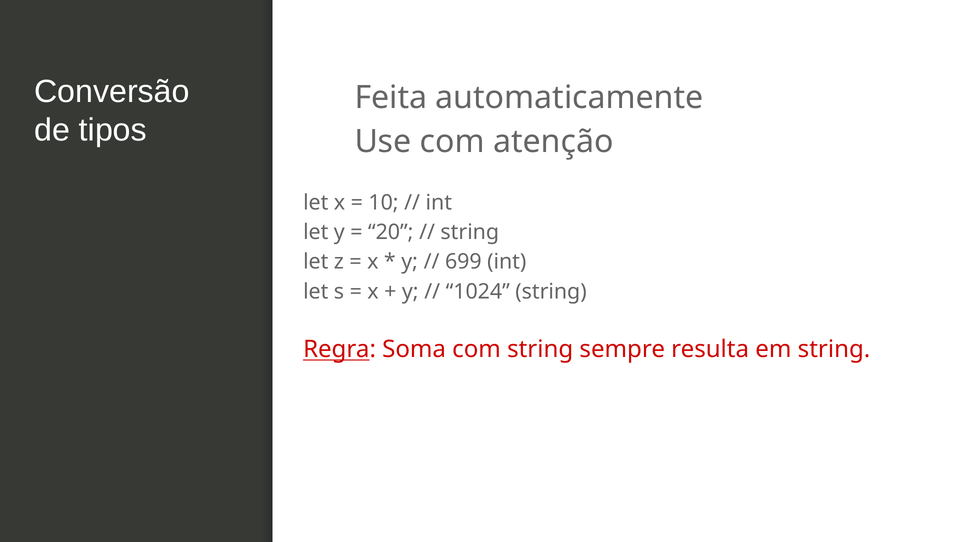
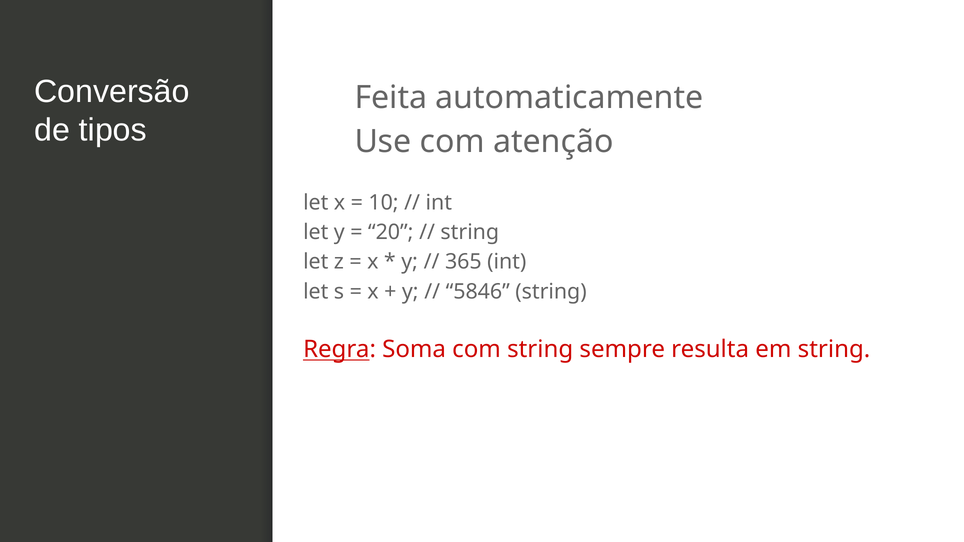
699: 699 -> 365
1024: 1024 -> 5846
